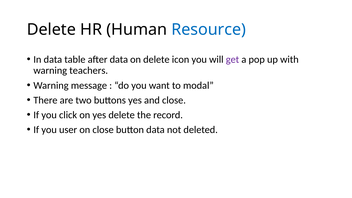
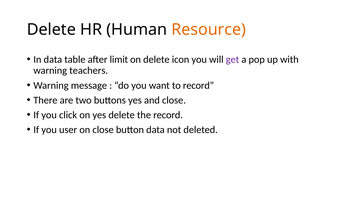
Resource colour: blue -> orange
after data: data -> limit
to modal: modal -> record
